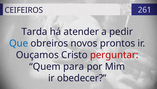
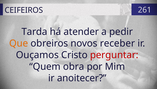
Que colour: blue -> orange
prontos: prontos -> receber
para: para -> obra
obedecer: obedecer -> anoitecer
